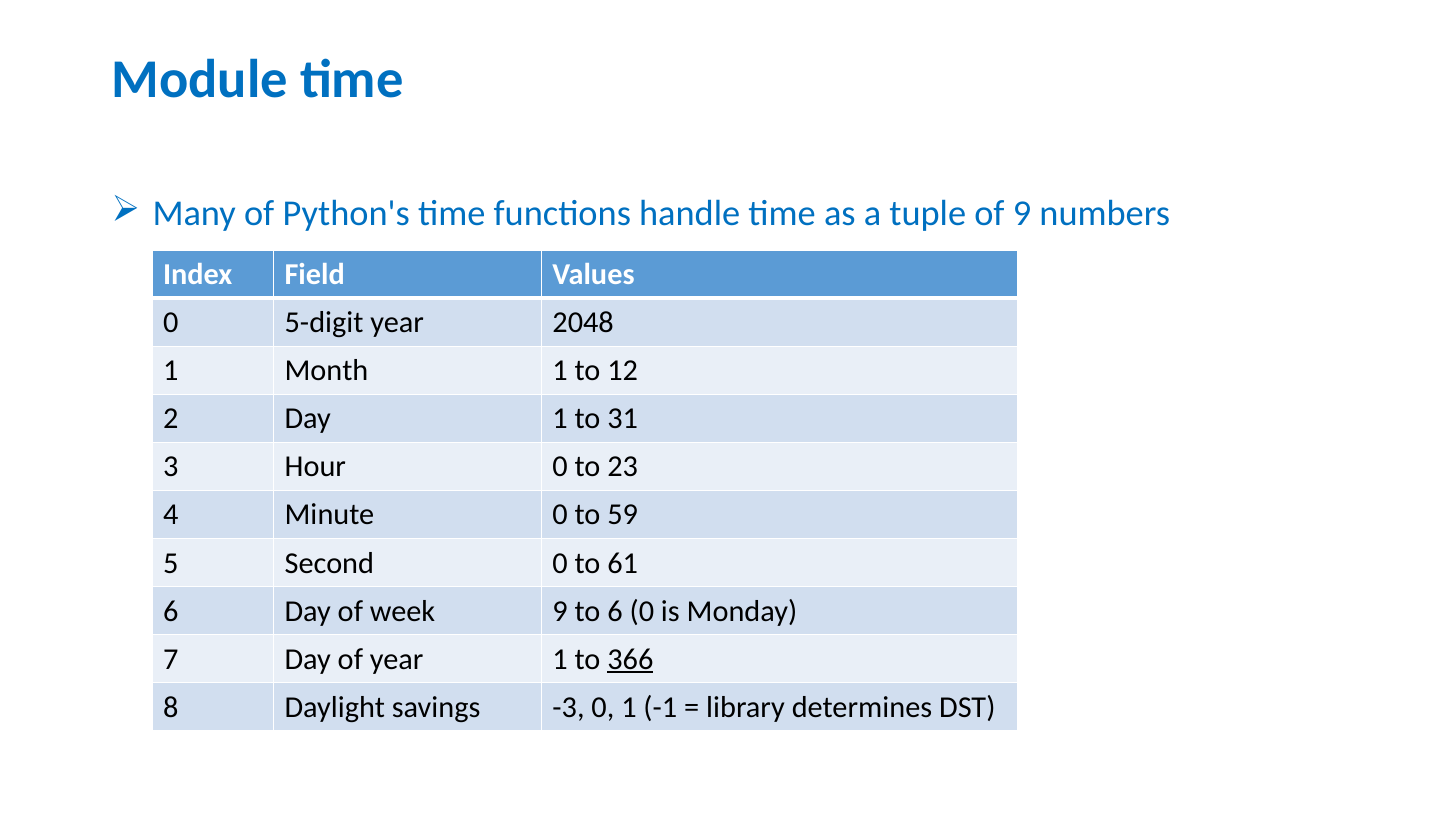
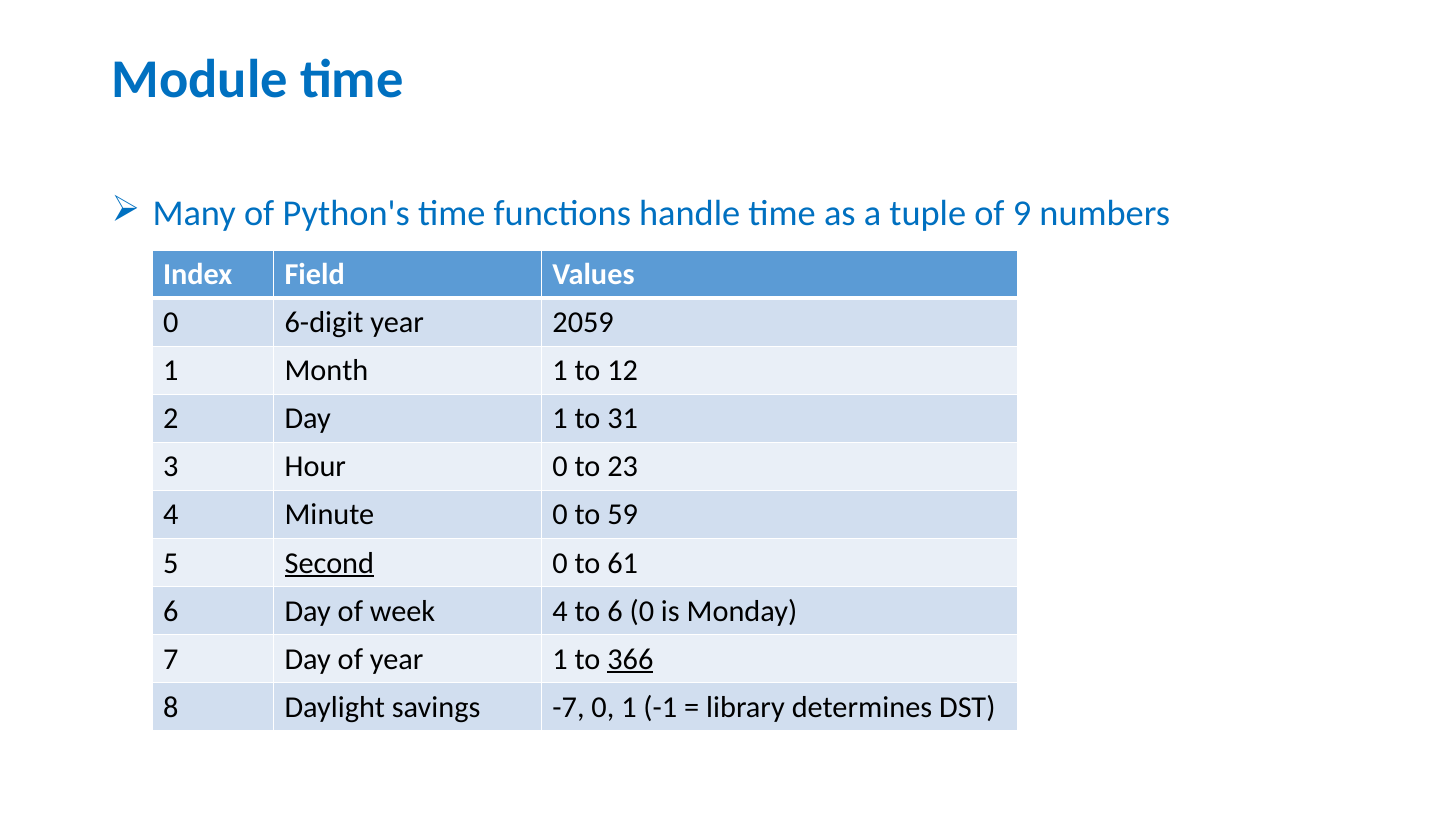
5-digit: 5-digit -> 6-digit
2048: 2048 -> 2059
Second underline: none -> present
week 9: 9 -> 4
-3: -3 -> -7
